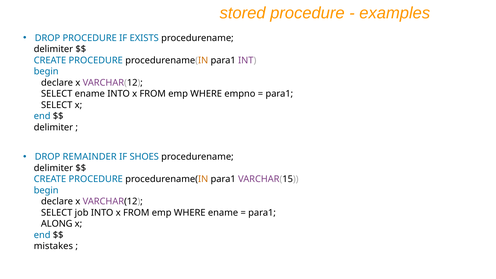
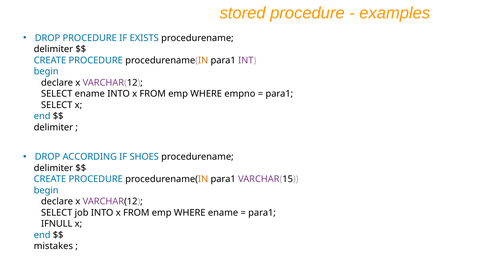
REMAINDER: REMAINDER -> ACCORDING
ALONG: ALONG -> IFNULL
